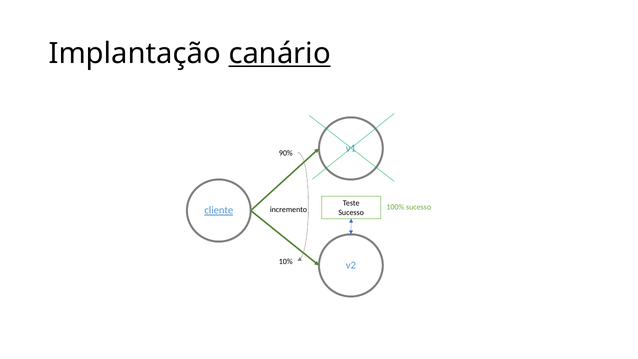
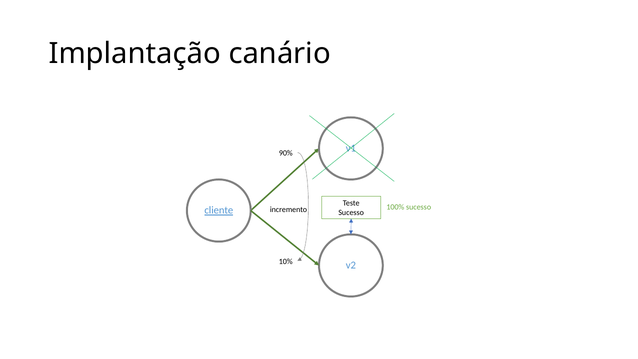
canário underline: present -> none
